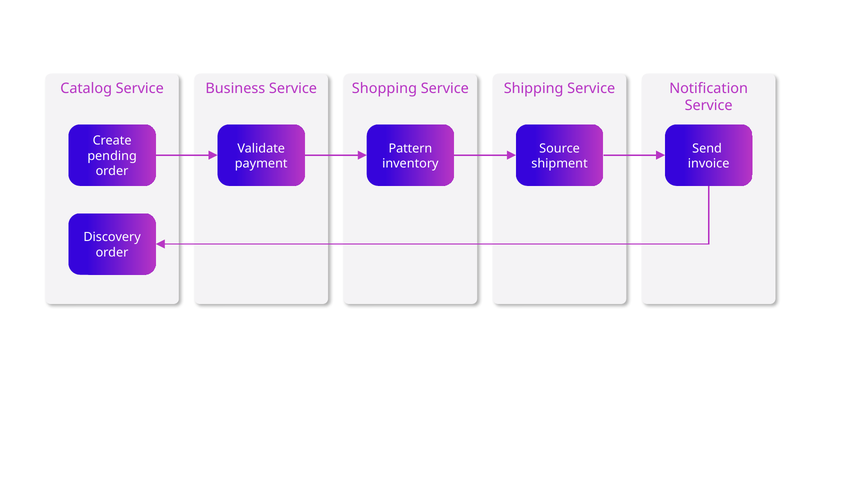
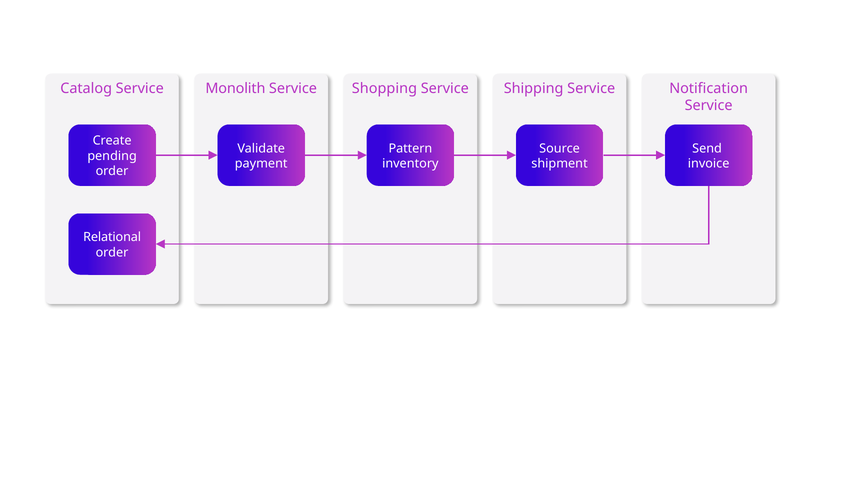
Business: Business -> Monolith
Discovery: Discovery -> Relational
